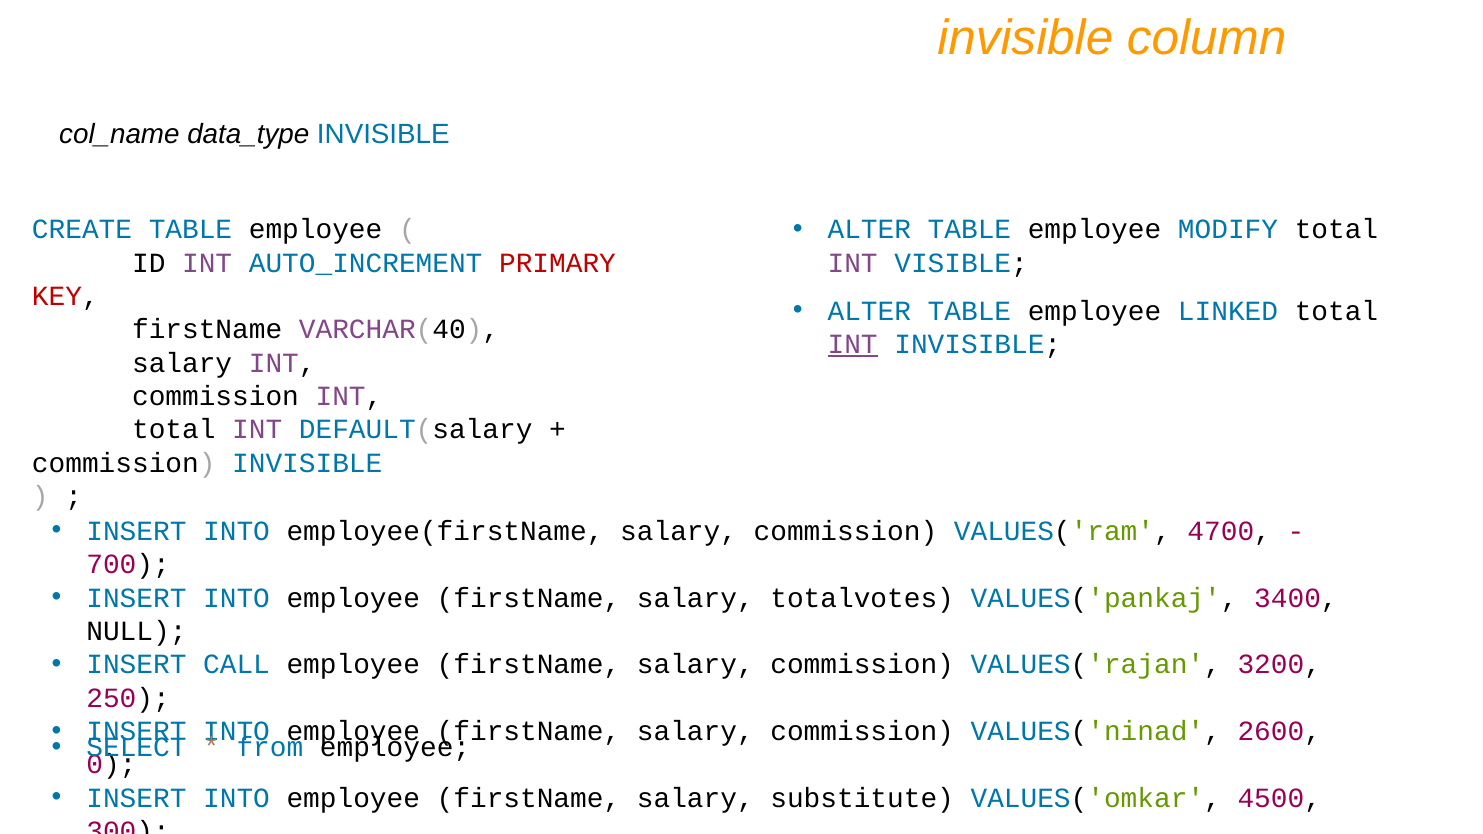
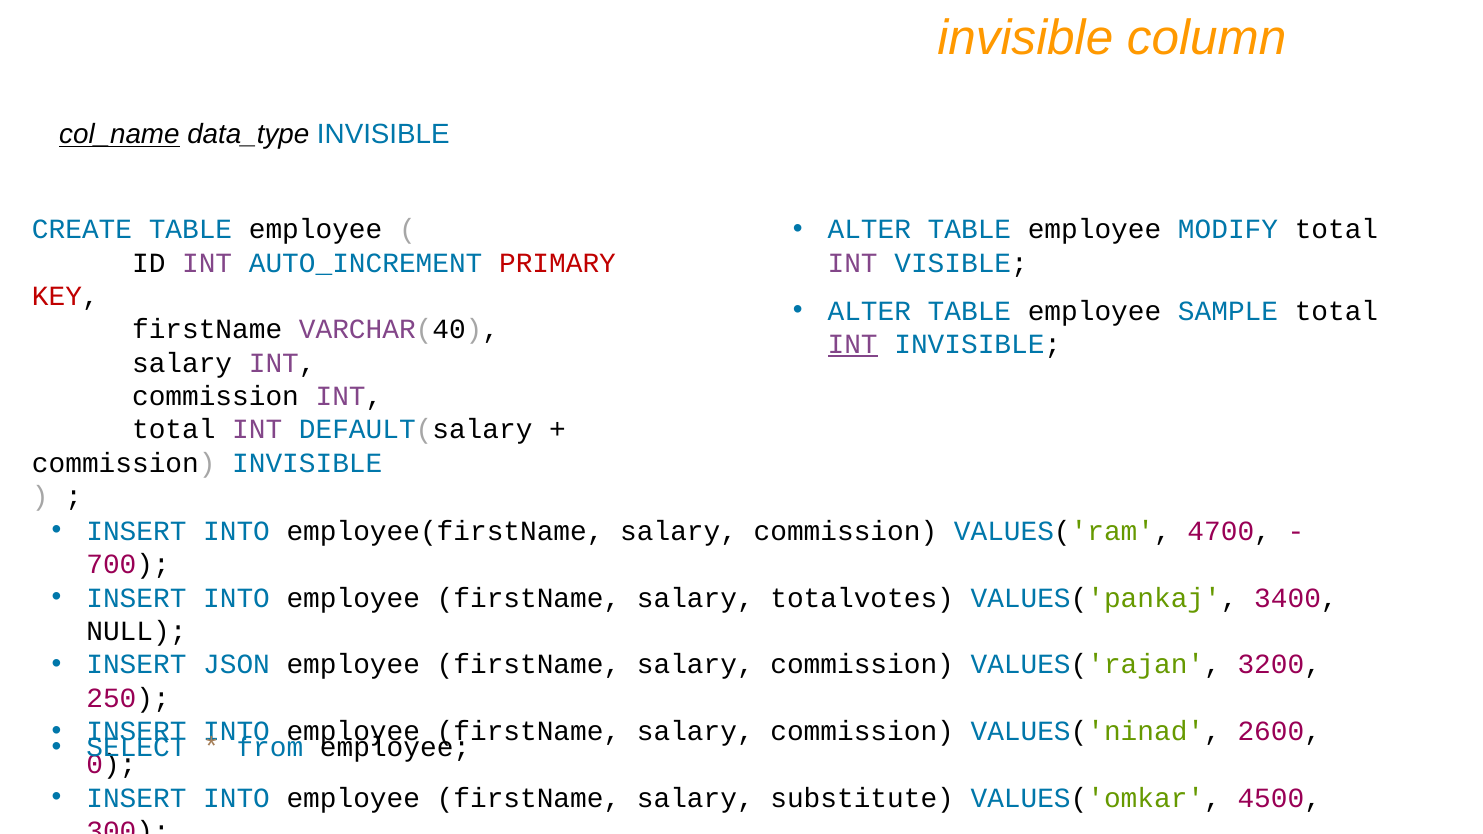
col_name underline: none -> present
LINKED: LINKED -> SAMPLE
CALL: CALL -> JSON
